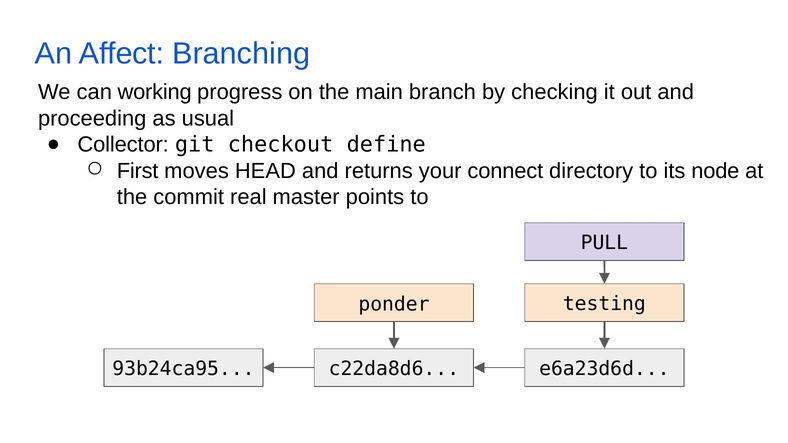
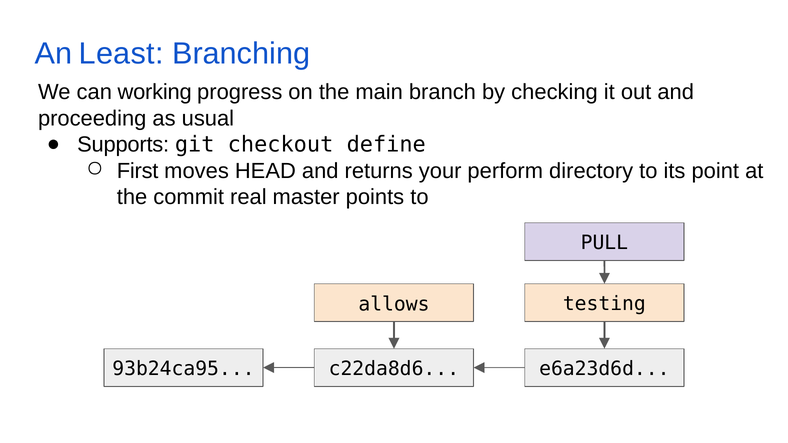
Affect: Affect -> Least
Collector: Collector -> Supports
connect: connect -> perform
node: node -> point
ponder: ponder -> allows
